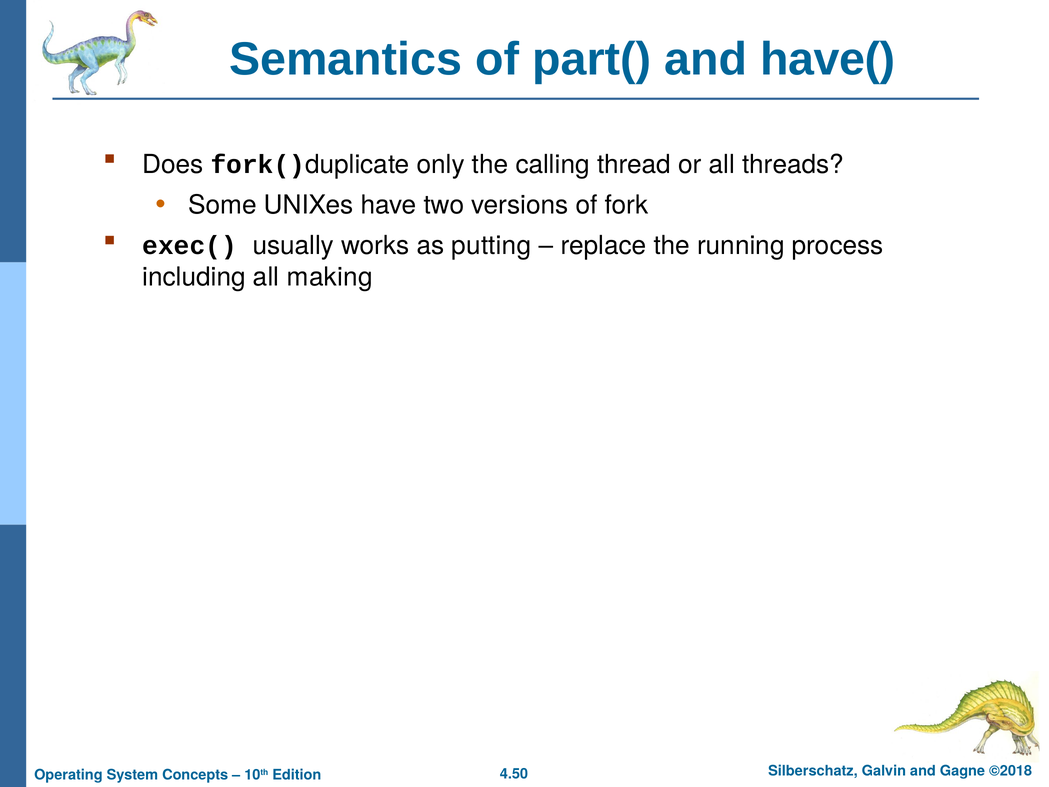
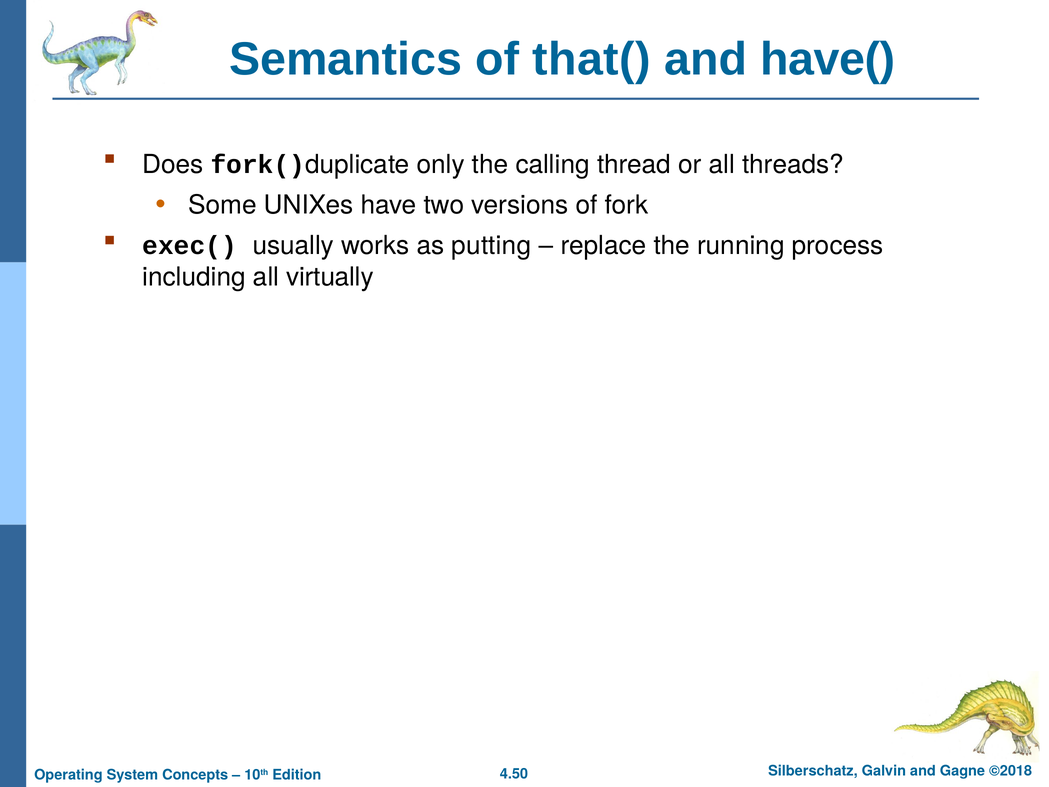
part(: part( -> that(
making: making -> virtually
